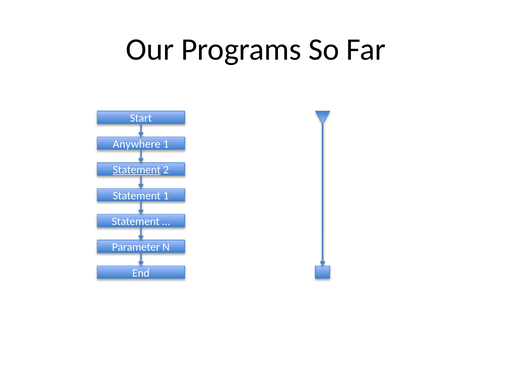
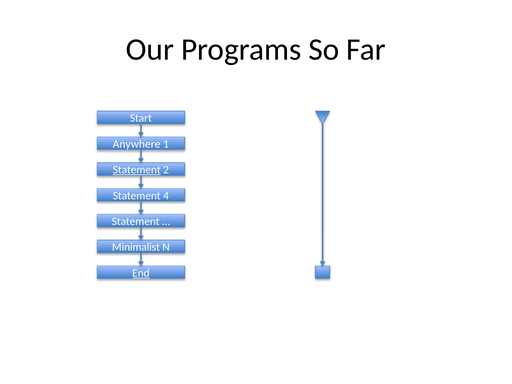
Statement 1: 1 -> 4
Parameter: Parameter -> Minimalist
End underline: none -> present
